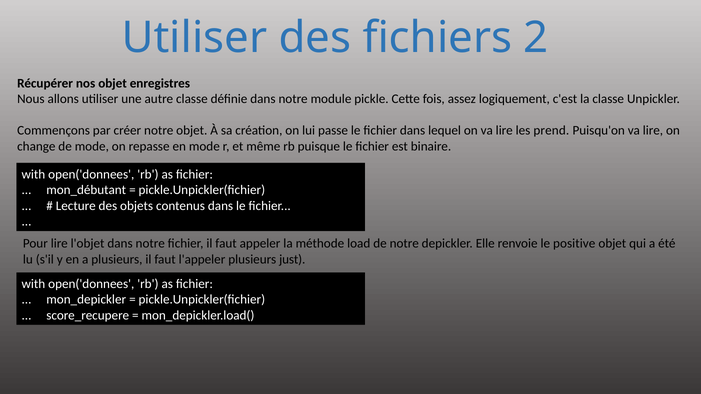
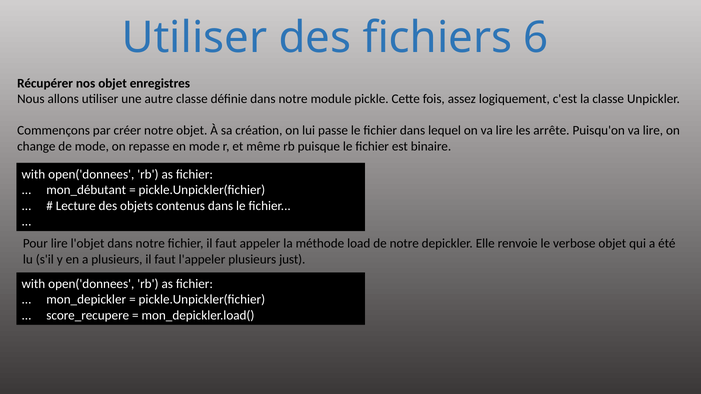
2: 2 -> 6
prend: prend -> arrête
positive: positive -> verbose
